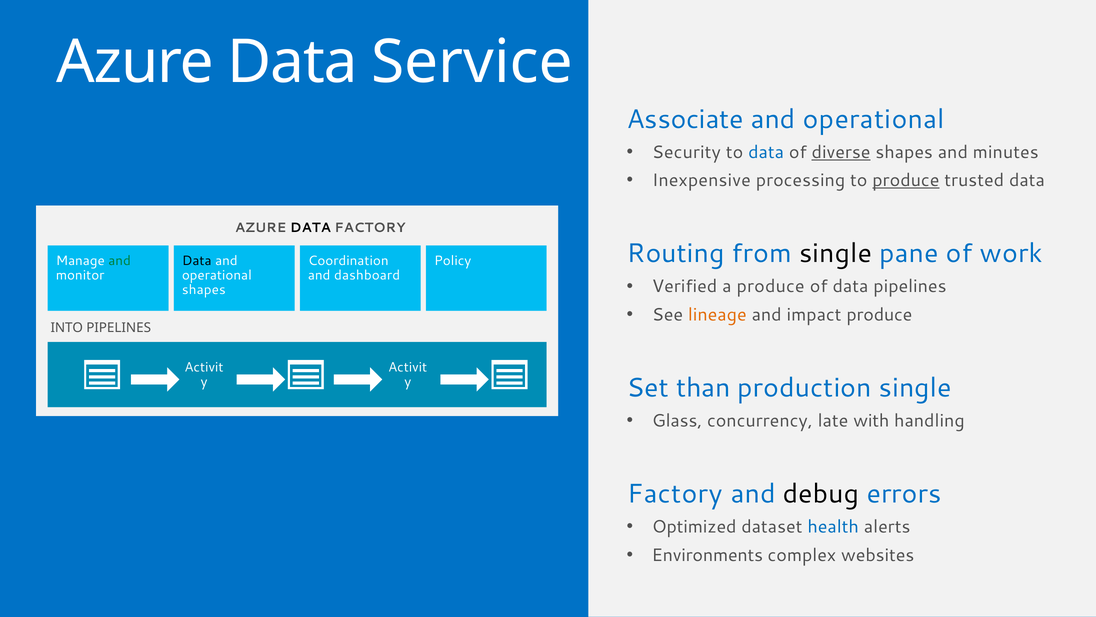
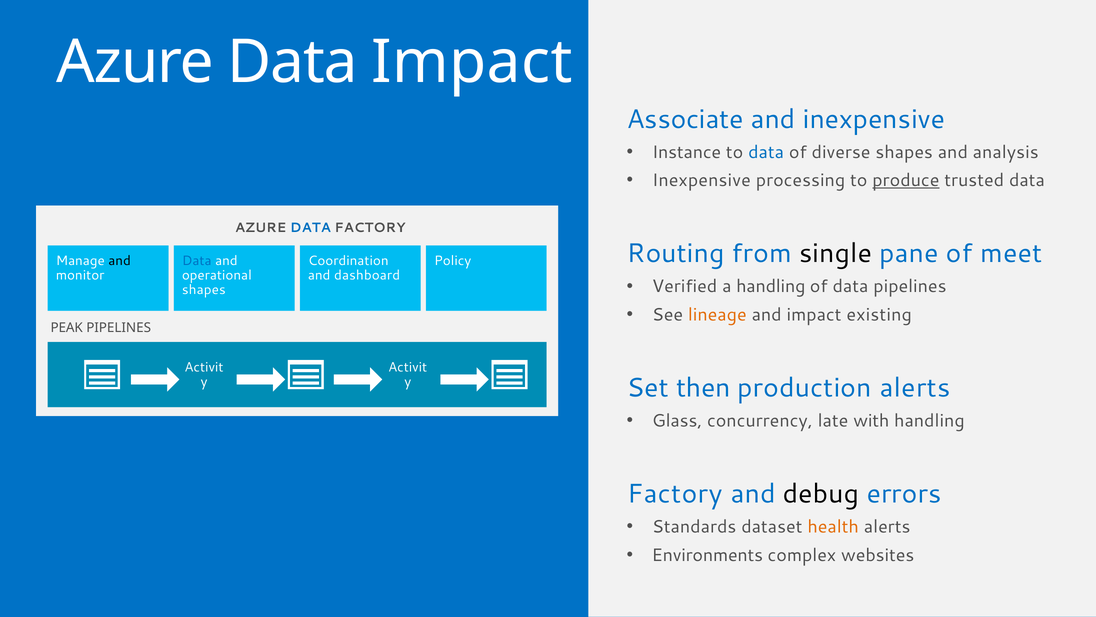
Data Service: Service -> Impact
operational at (874, 119): operational -> inexpensive
Security: Security -> Instance
diverse underline: present -> none
minutes: minutes -> analysis
DATA at (310, 228) colour: black -> blue
work: work -> meet
and at (120, 261) colour: green -> black
Data at (197, 261) colour: black -> blue
a produce: produce -> handling
impact produce: produce -> existing
INTO: INTO -> PEAK
than: than -> then
production single: single -> alerts
Optimized: Optimized -> Standards
health colour: blue -> orange
